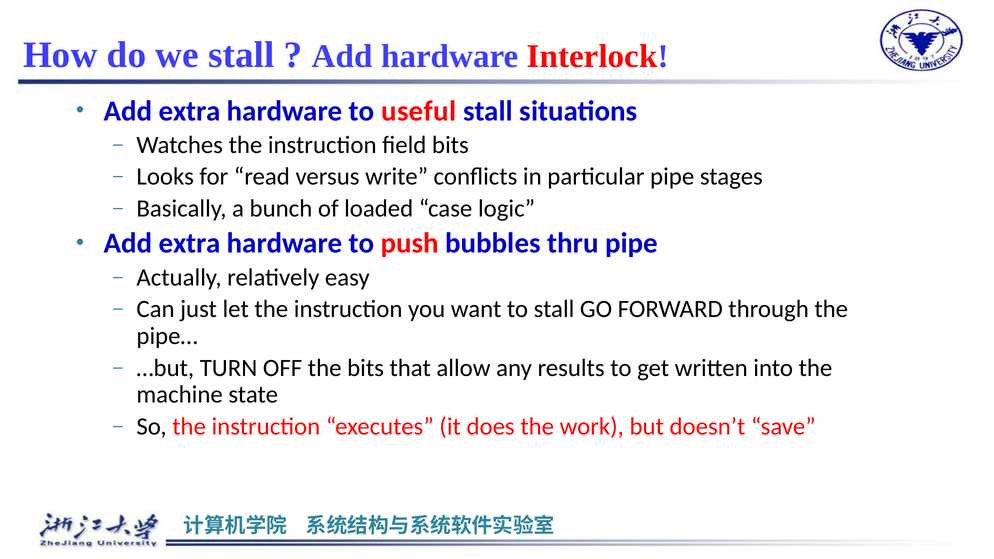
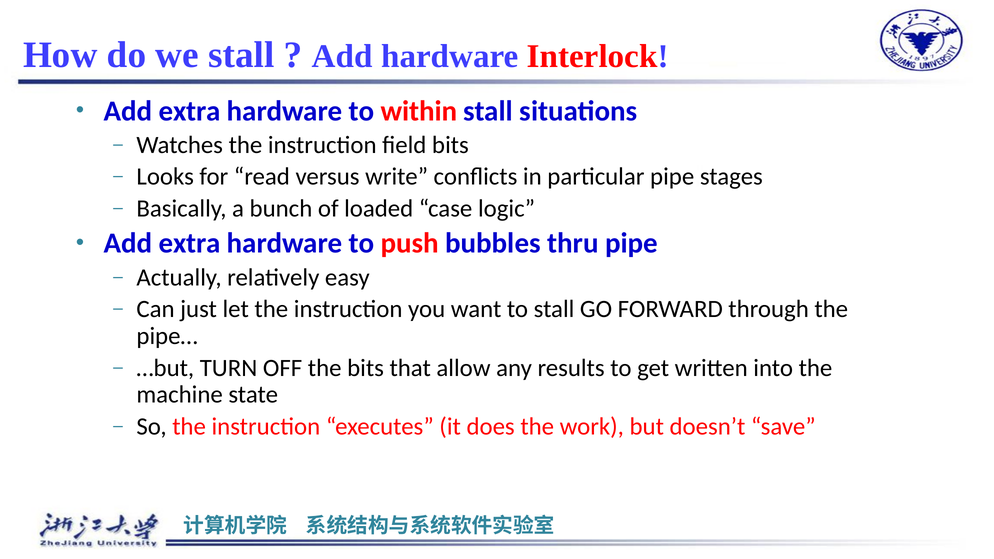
useful: useful -> within
